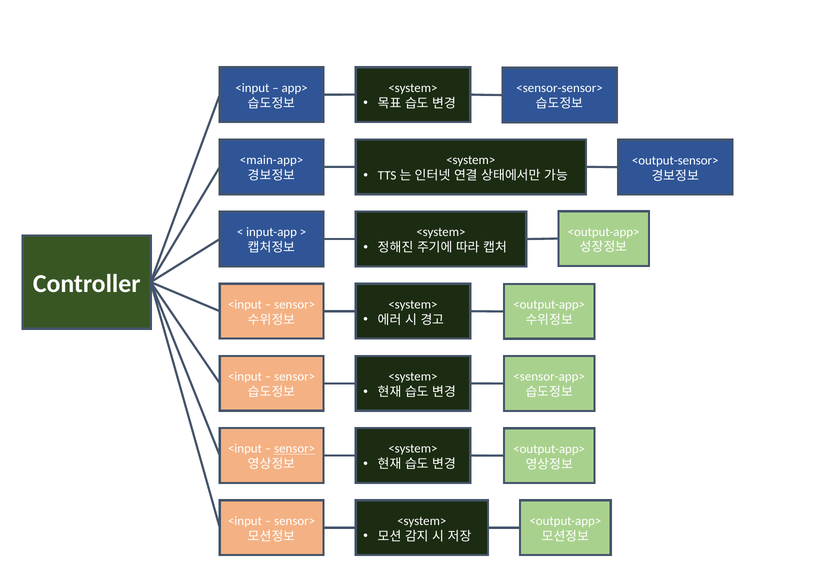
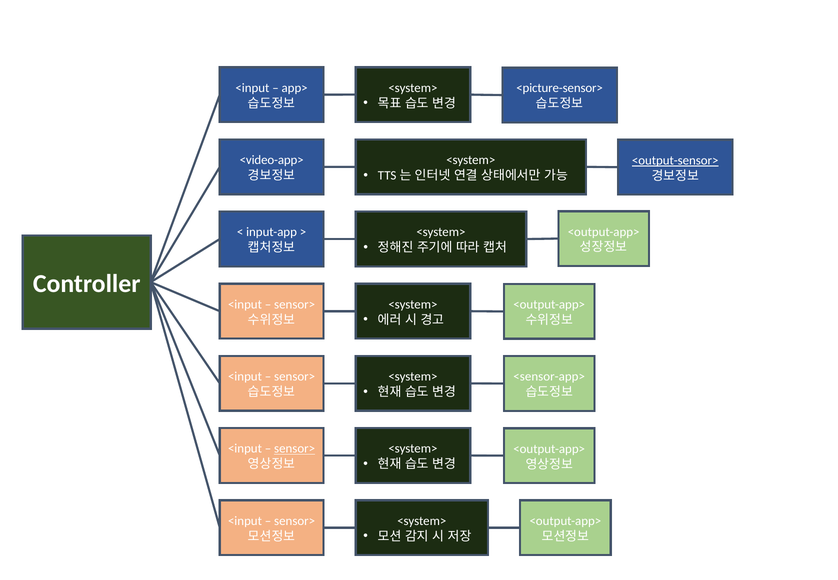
<sensor-sensor>: <sensor-sensor> -> <picture-sensor>
<main-app>: <main-app> -> <video-app>
<output-sensor> underline: none -> present
